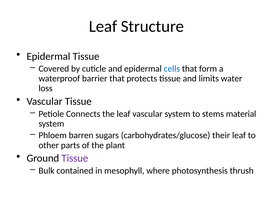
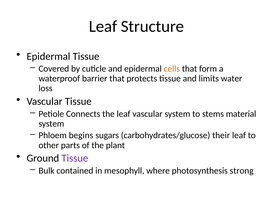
cells colour: blue -> orange
barren: barren -> begins
thrush: thrush -> strong
